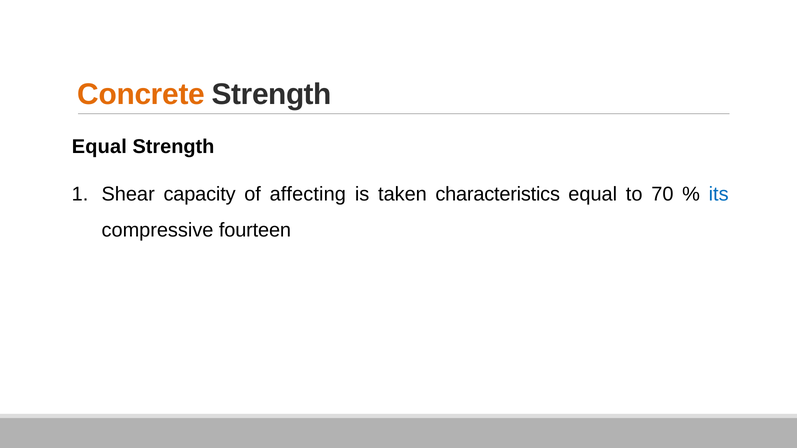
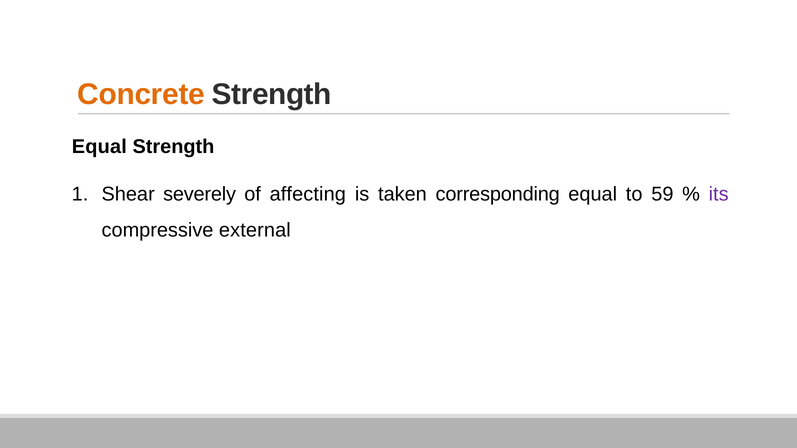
capacity: capacity -> severely
characteristics: characteristics -> corresponding
70: 70 -> 59
its colour: blue -> purple
fourteen: fourteen -> external
